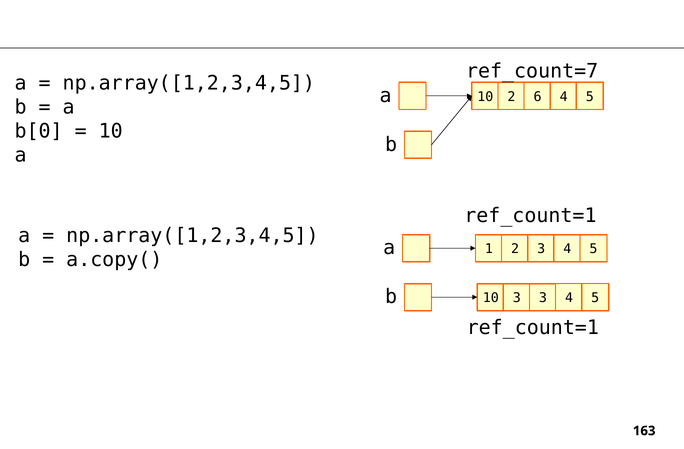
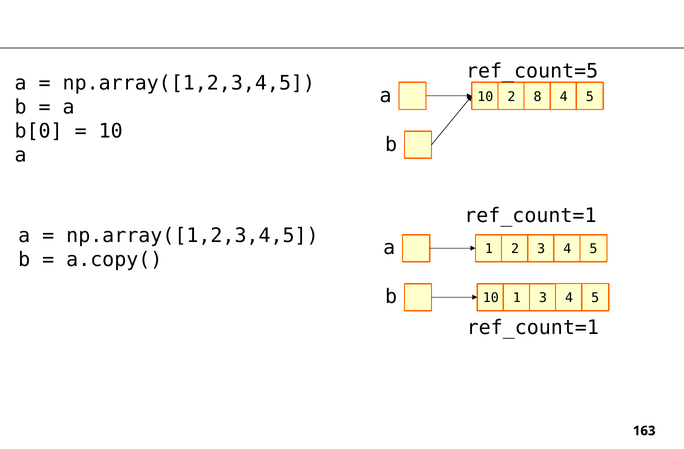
ref_count=7: ref_count=7 -> ref_count=5
6: 6 -> 8
10 3: 3 -> 1
